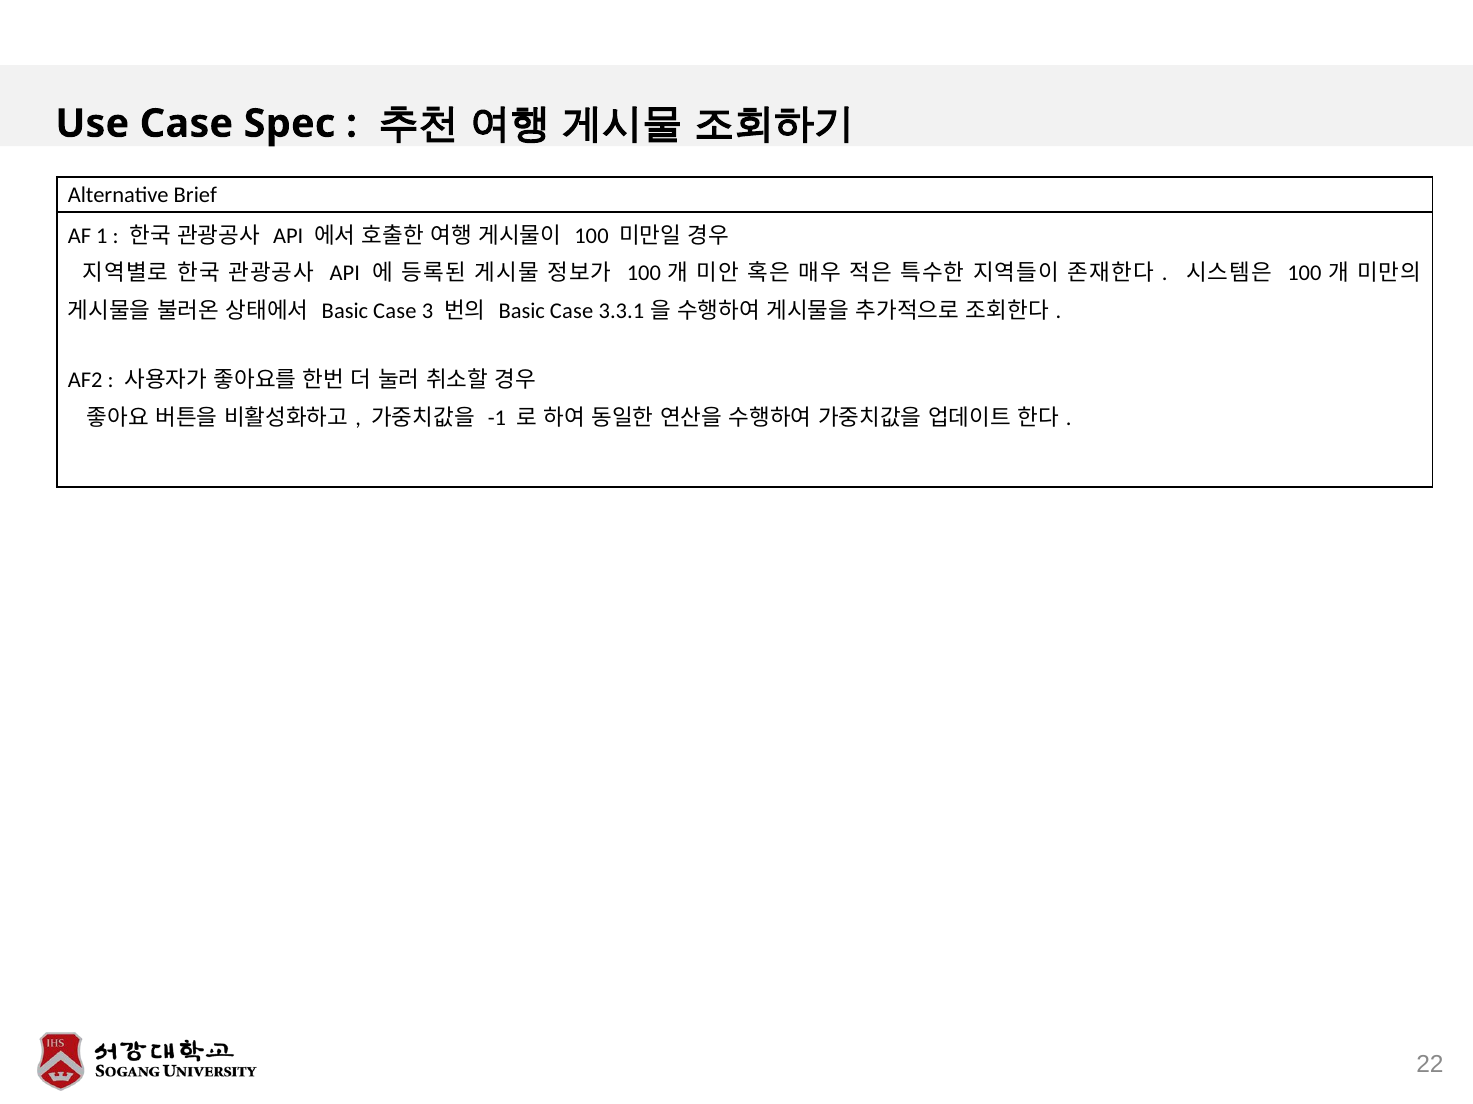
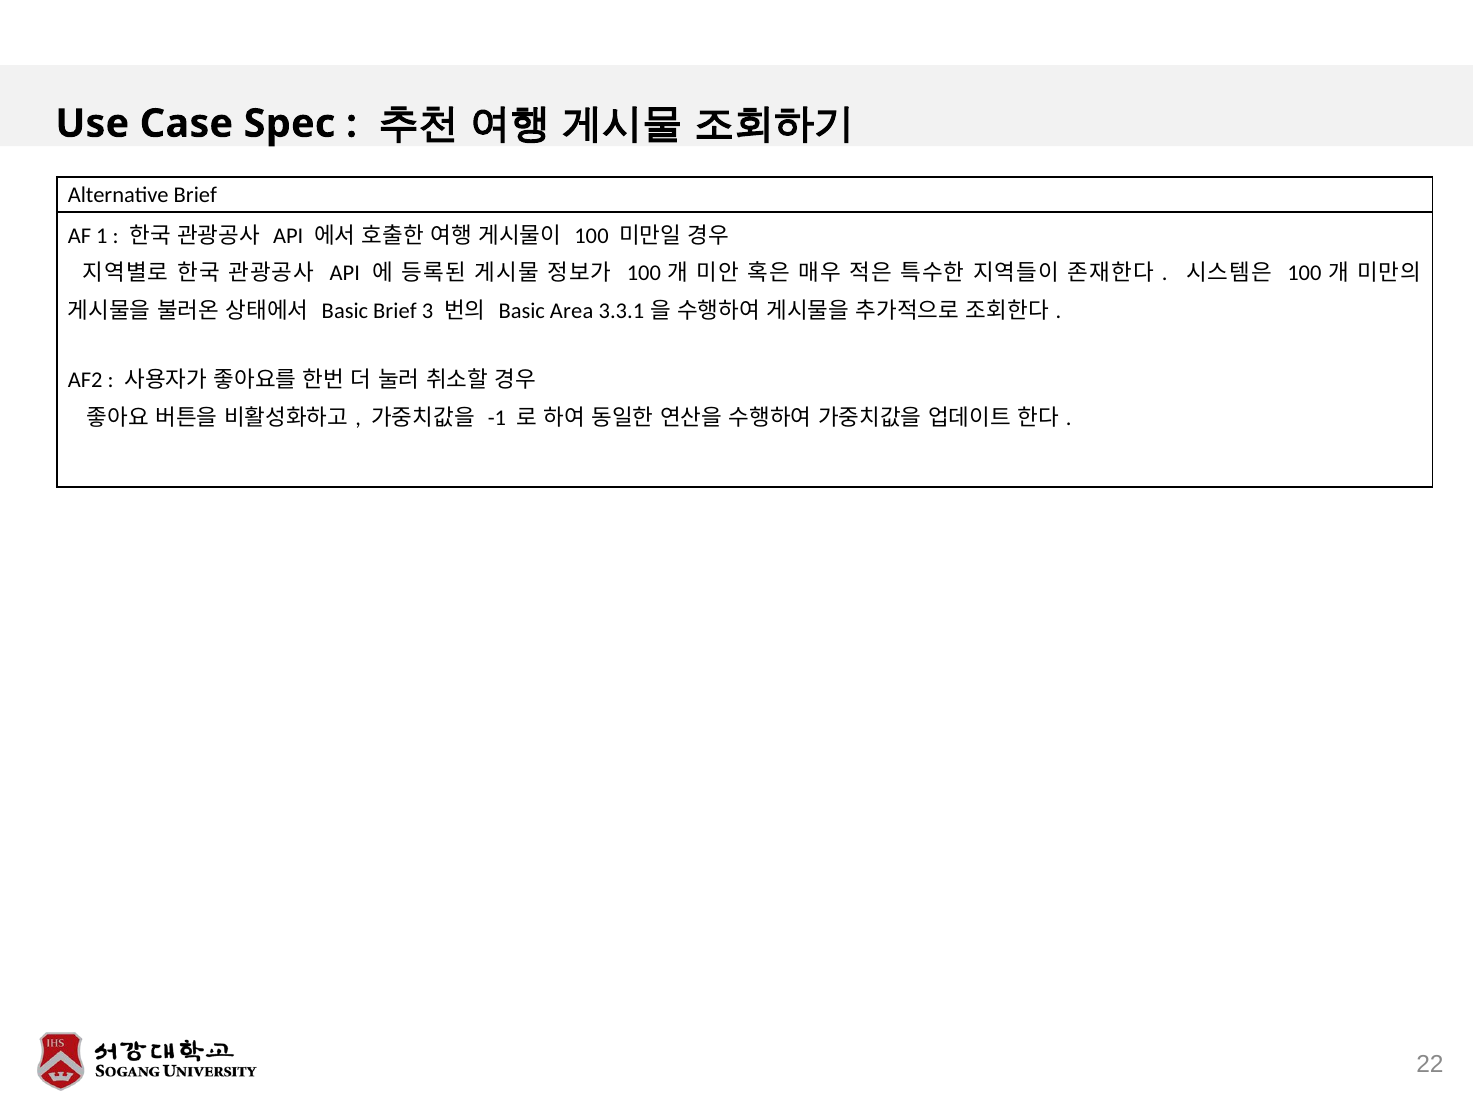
Case at (395, 311): Case -> Brief
Case at (572, 311): Case -> Area
